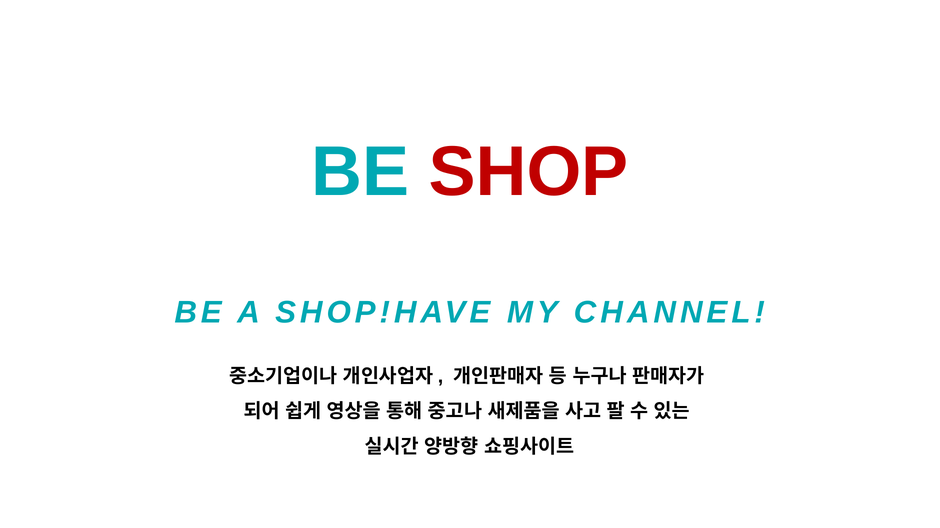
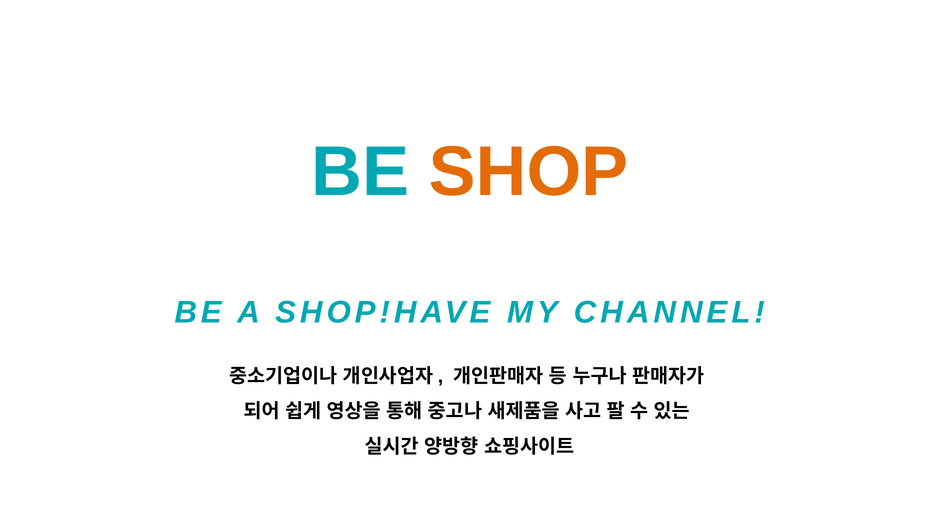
SHOP colour: red -> orange
